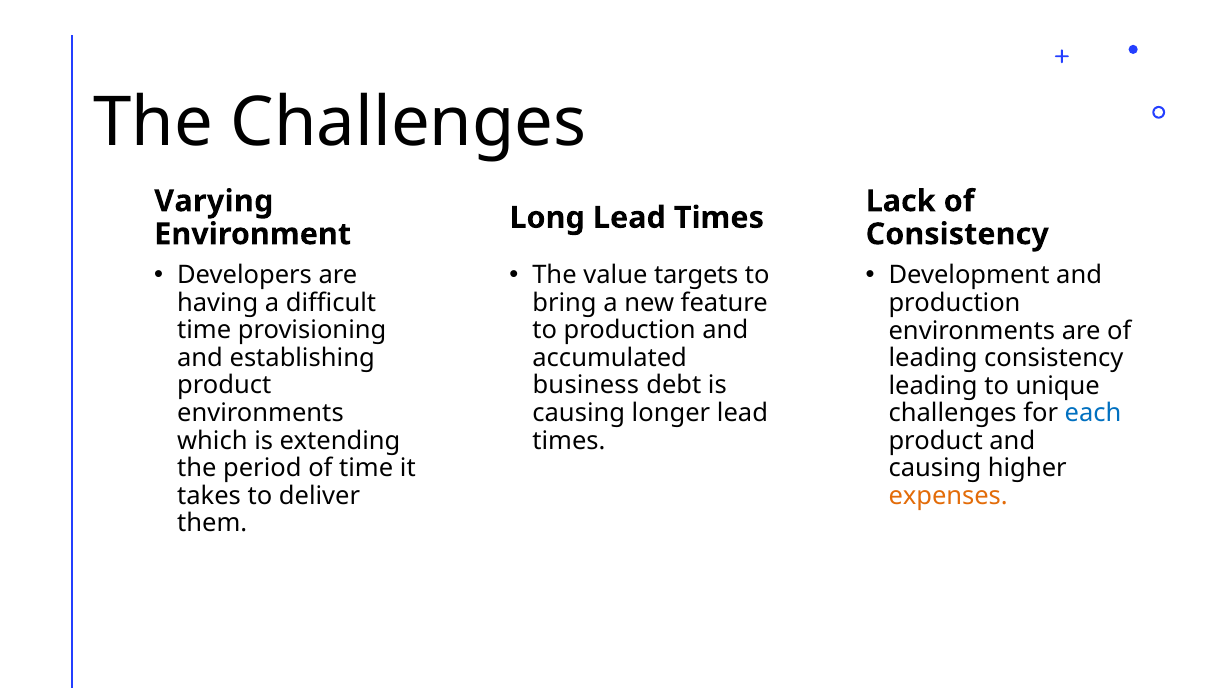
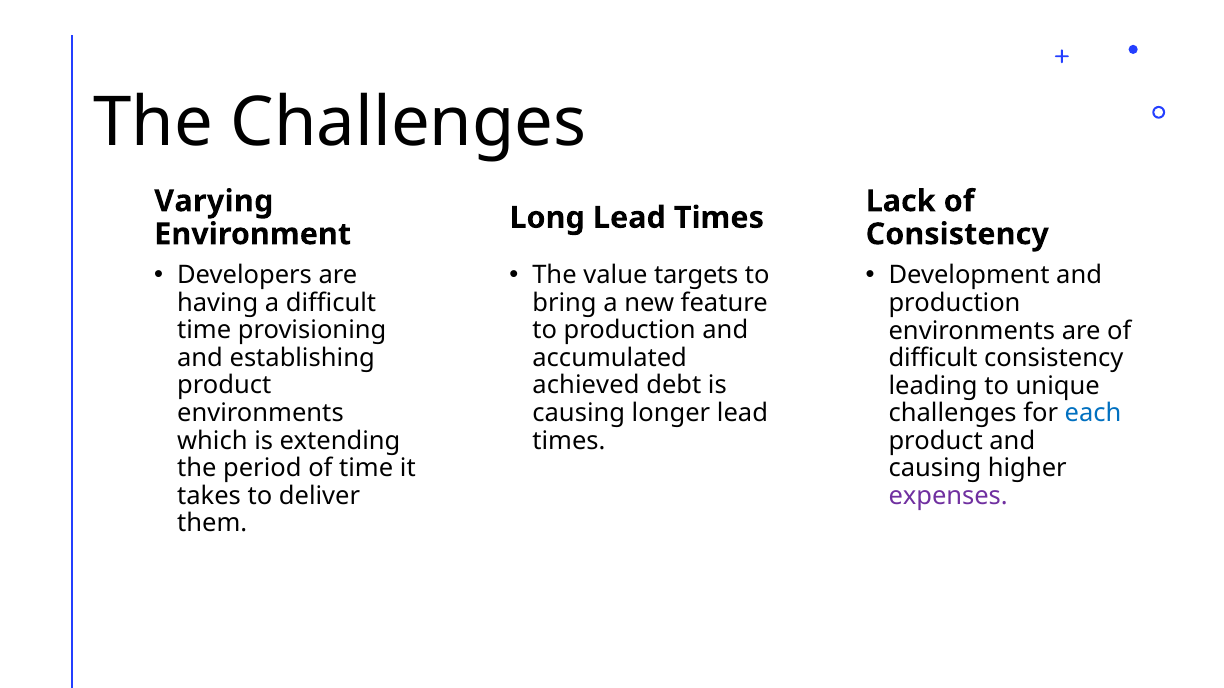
leading at (933, 358): leading -> difficult
business: business -> achieved
expenses colour: orange -> purple
